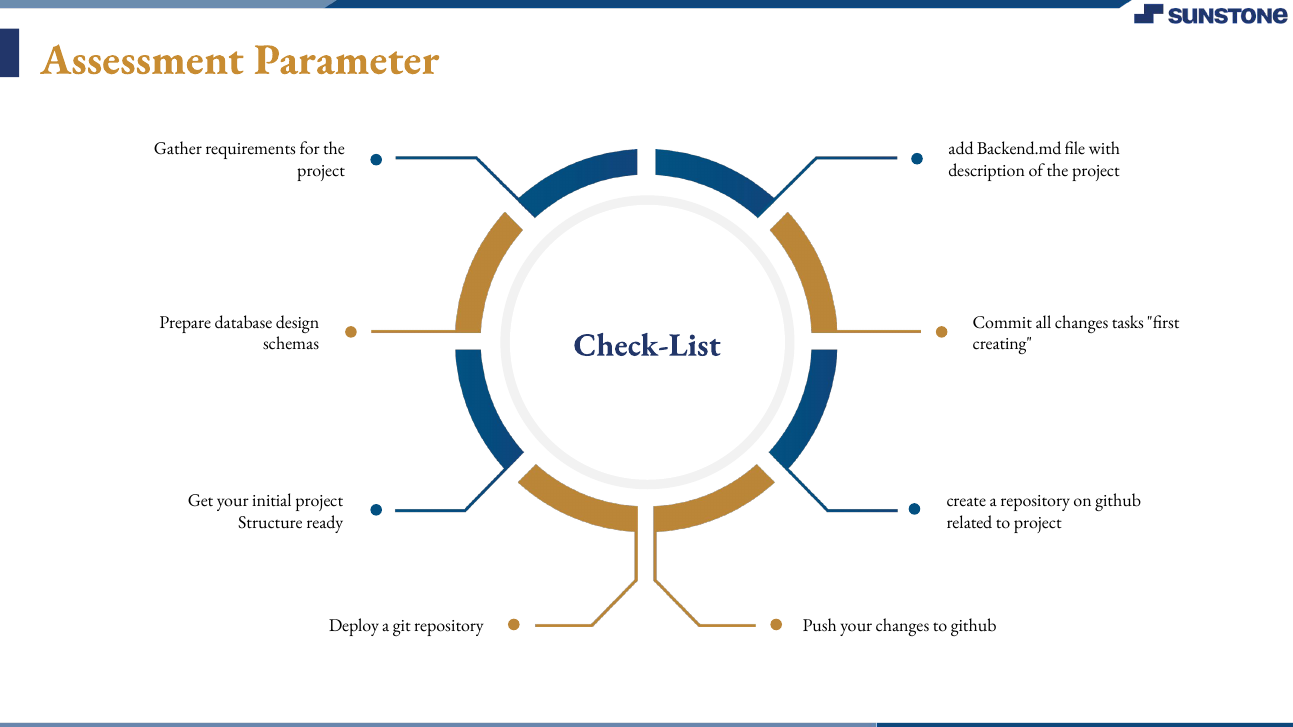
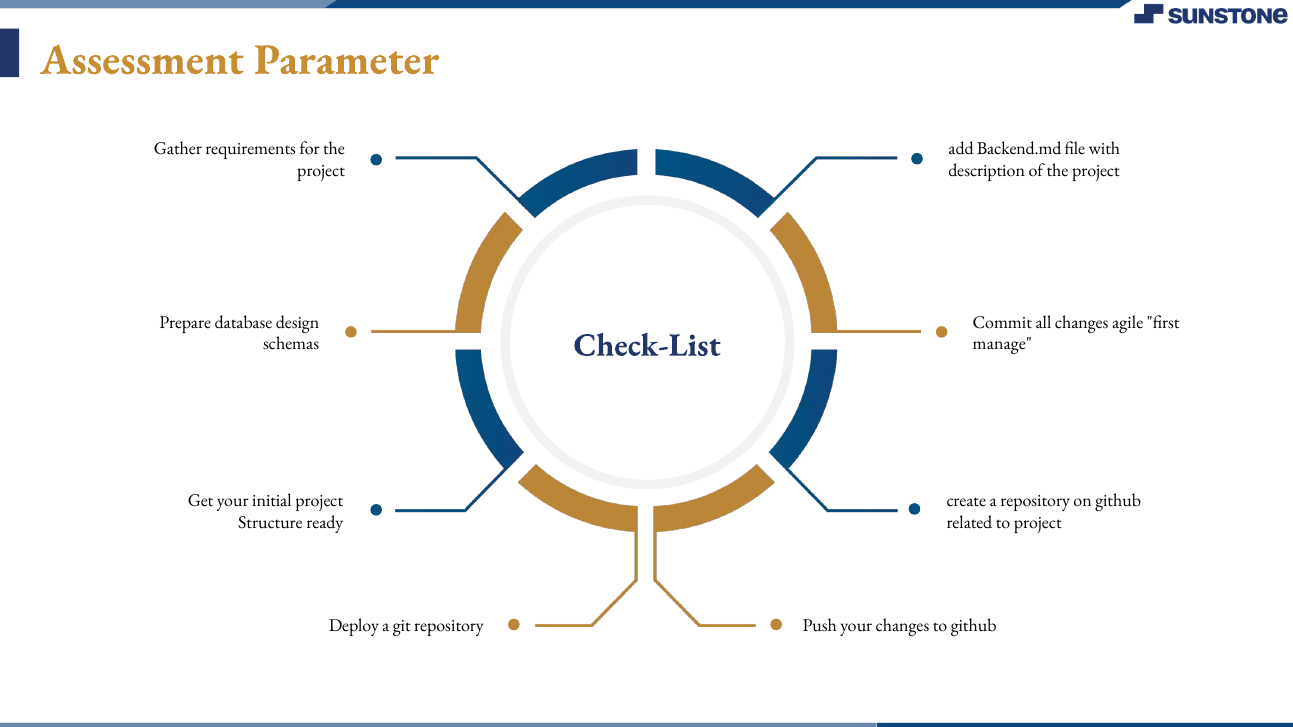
tasks: tasks -> agile
creating: creating -> manage
